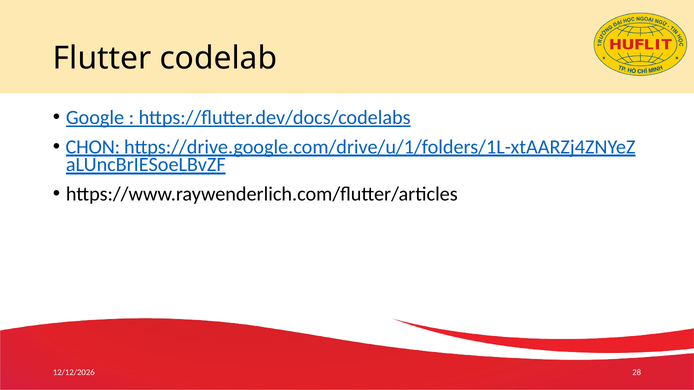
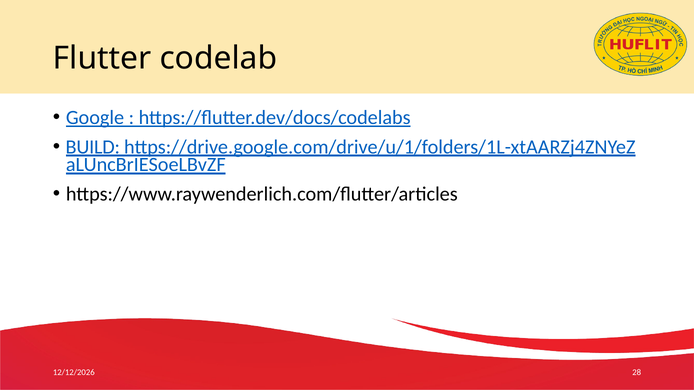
CHỌN: CHỌN -> BUILD
